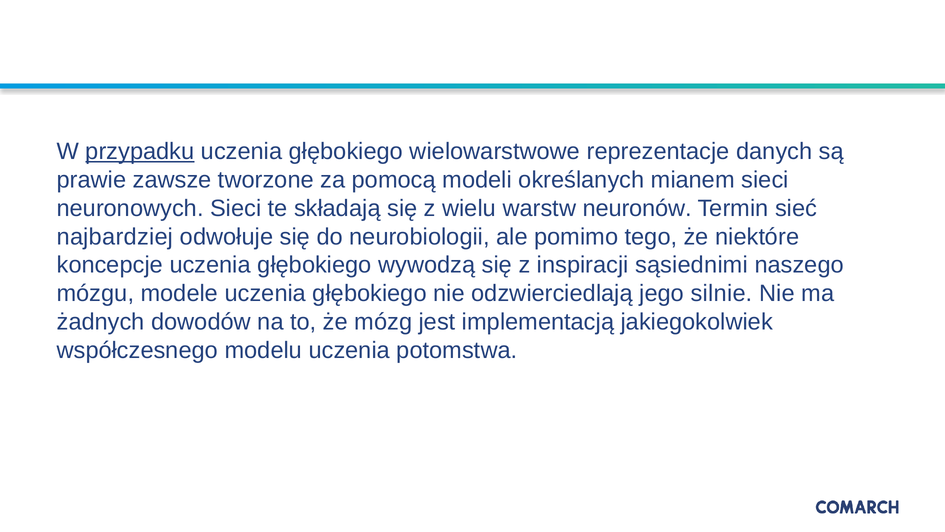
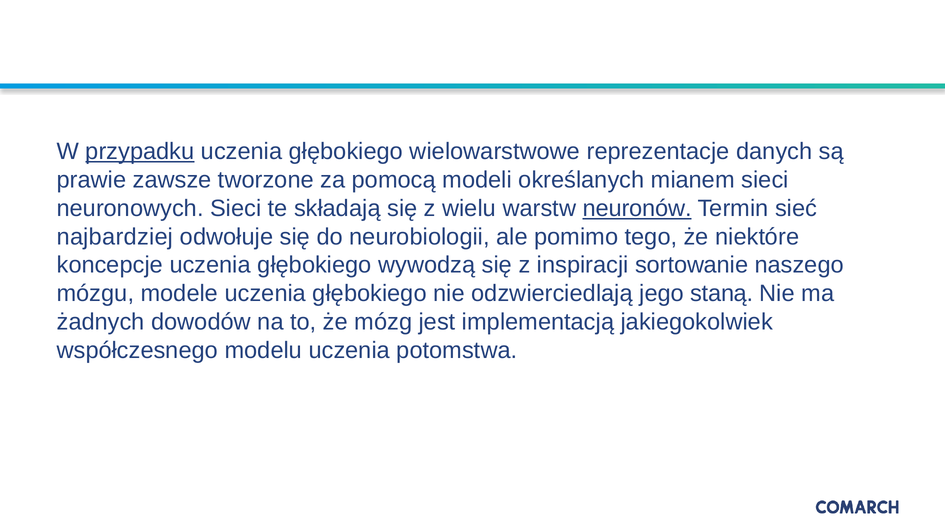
neuronów underline: none -> present
sąsiednimi: sąsiednimi -> sortowanie
silnie: silnie -> staną
